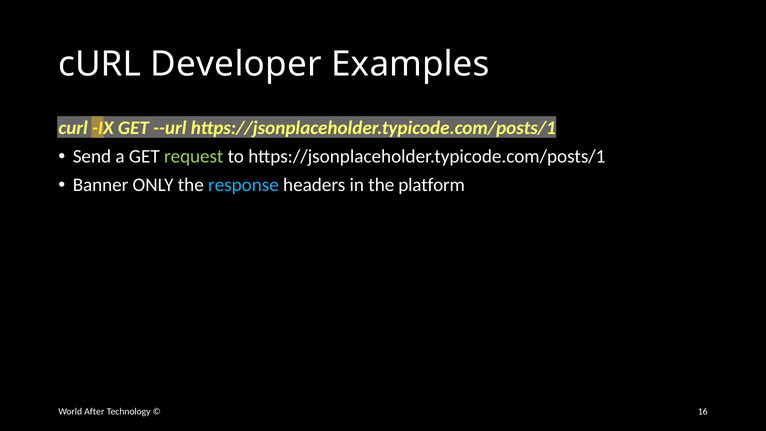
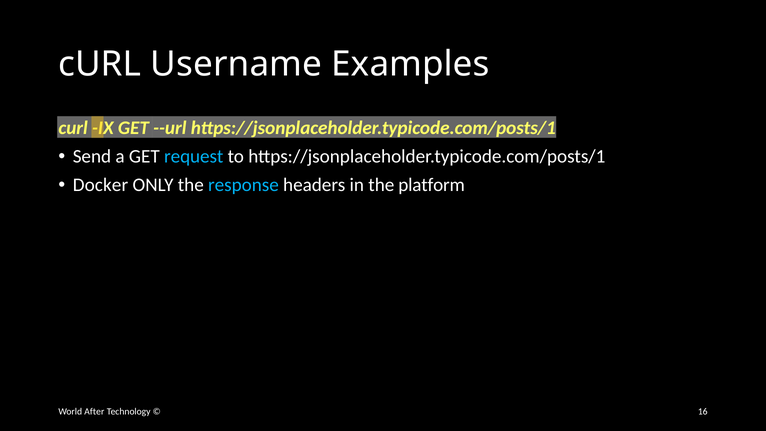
Developer: Developer -> Username
request colour: light green -> light blue
Banner: Banner -> Docker
